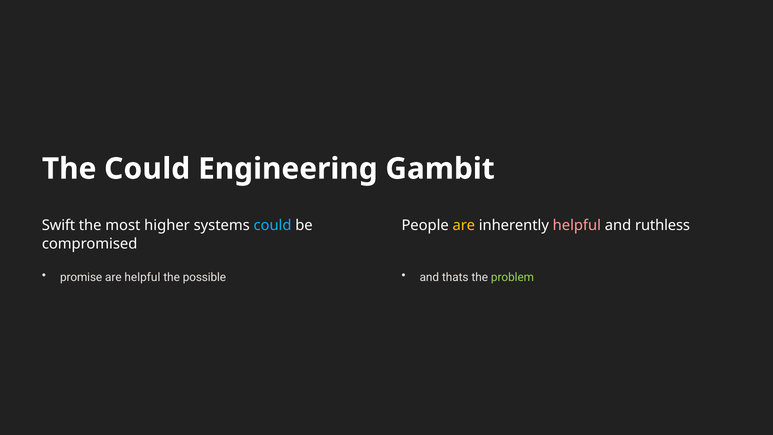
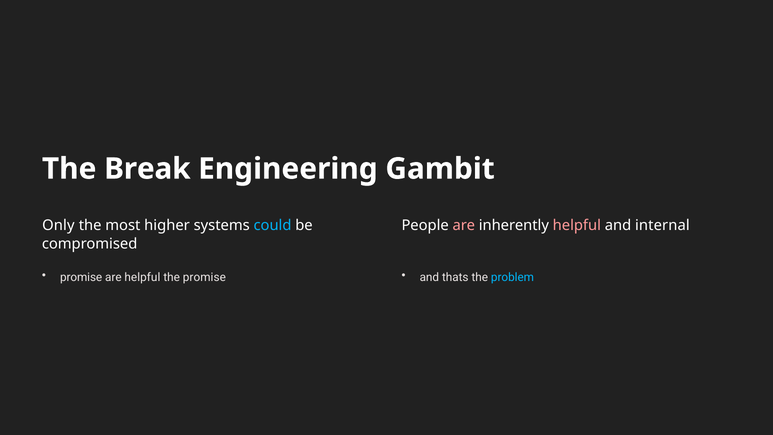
The Could: Could -> Break
Swift: Swift -> Only
are at (464, 225) colour: yellow -> pink
ruthless: ruthless -> internal
the possible: possible -> promise
problem colour: light green -> light blue
